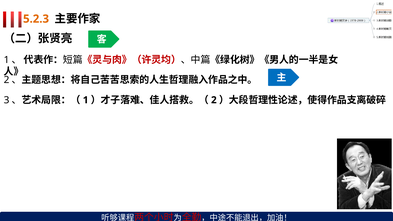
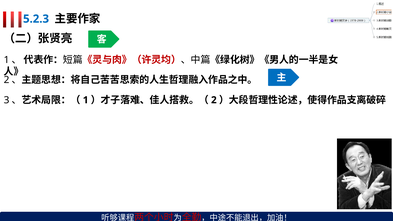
5.2.3 colour: orange -> blue
